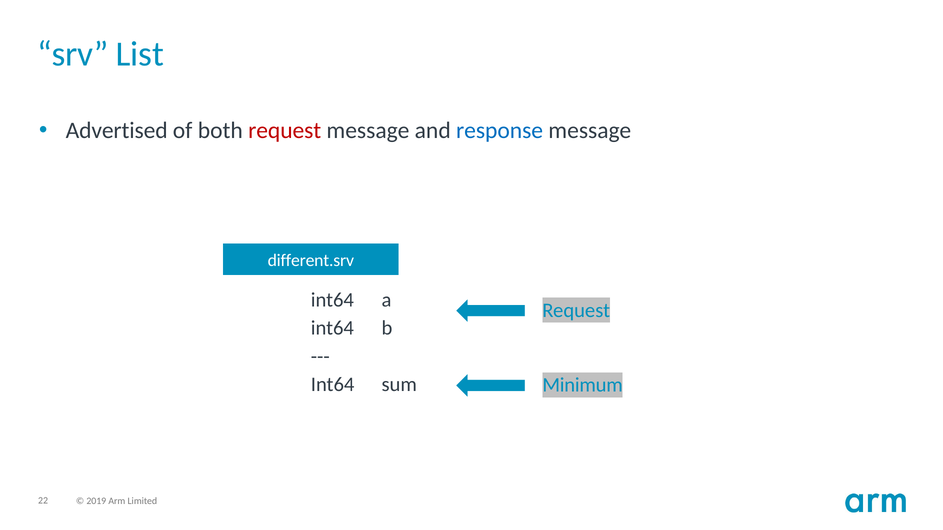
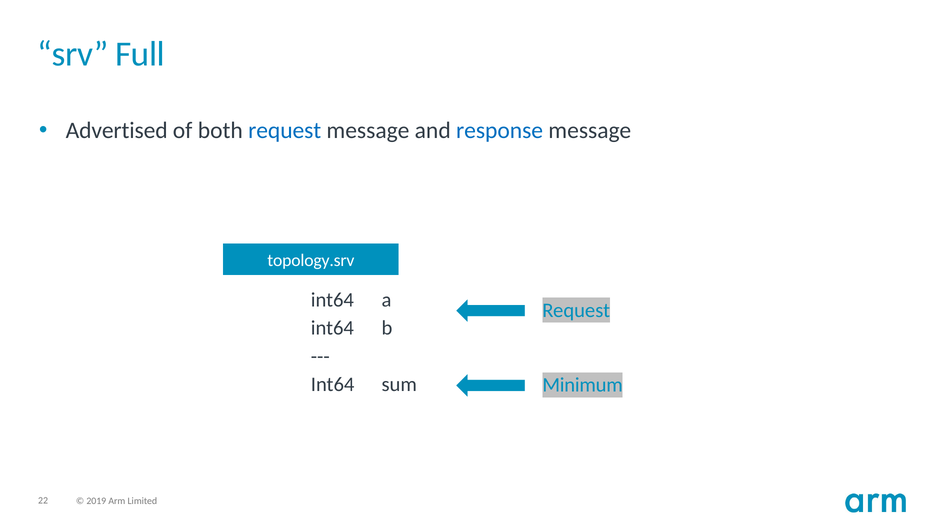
List: List -> Full
request at (285, 131) colour: red -> blue
different.srv: different.srv -> topology.srv
